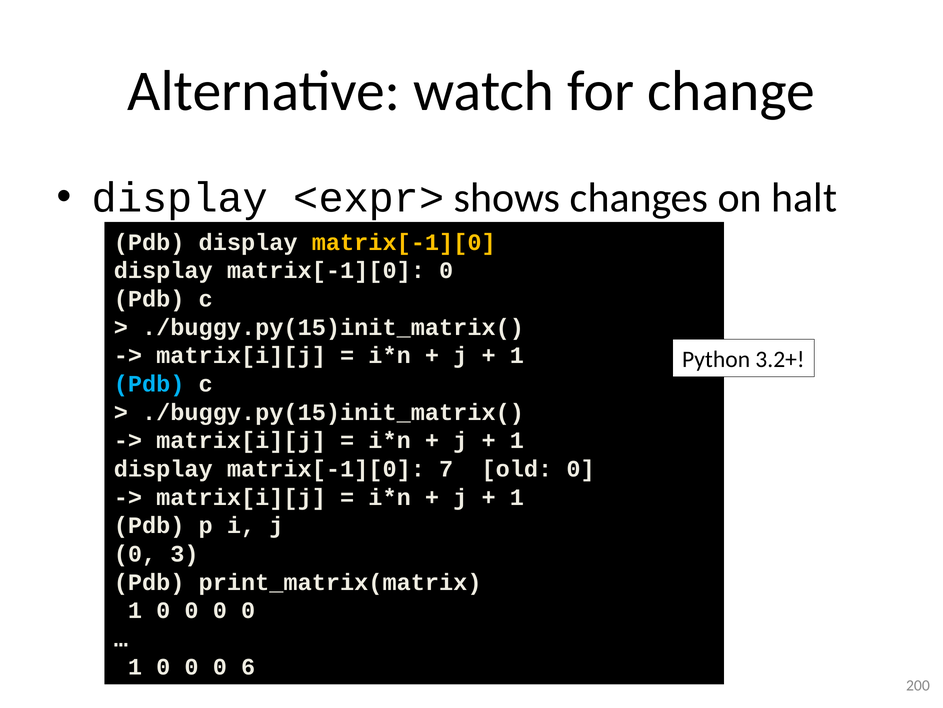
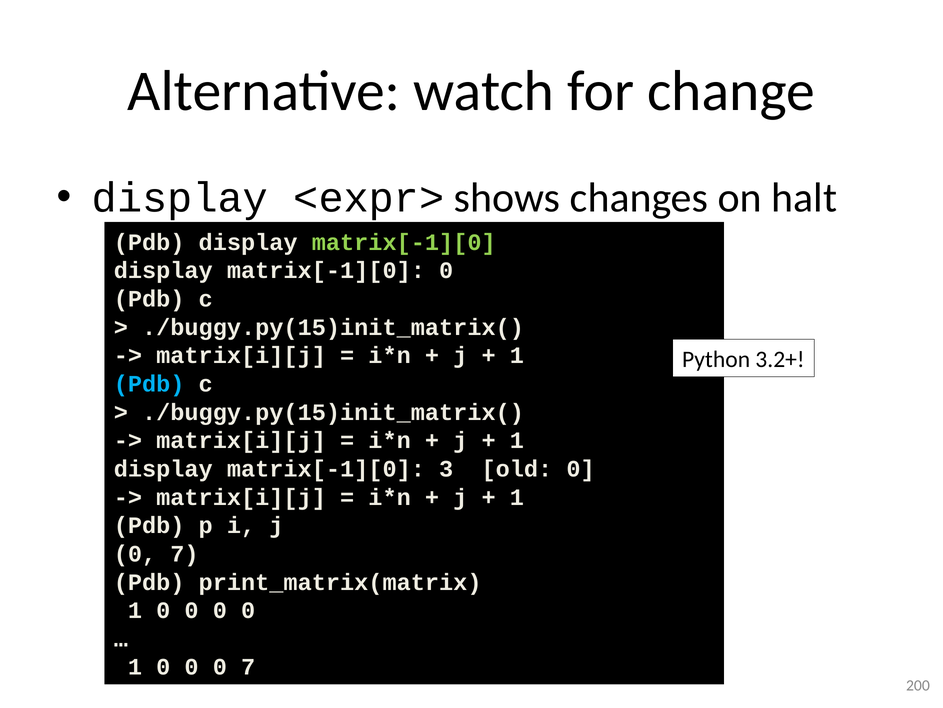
matrix[-1][0 at (404, 242) colour: yellow -> light green
7: 7 -> 3
3 at (184, 553): 3 -> 7
0 0 6: 6 -> 7
